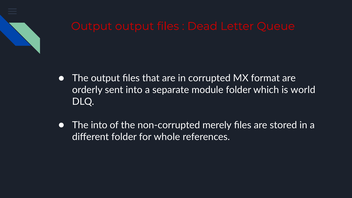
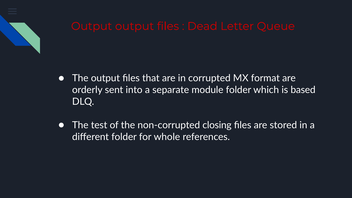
world: world -> based
The into: into -> test
merely: merely -> closing
